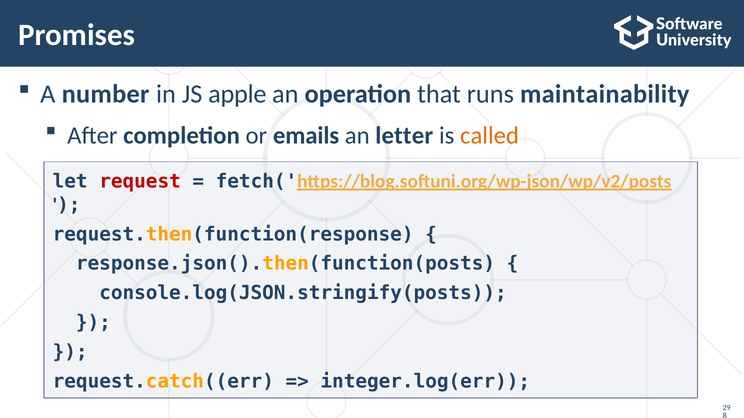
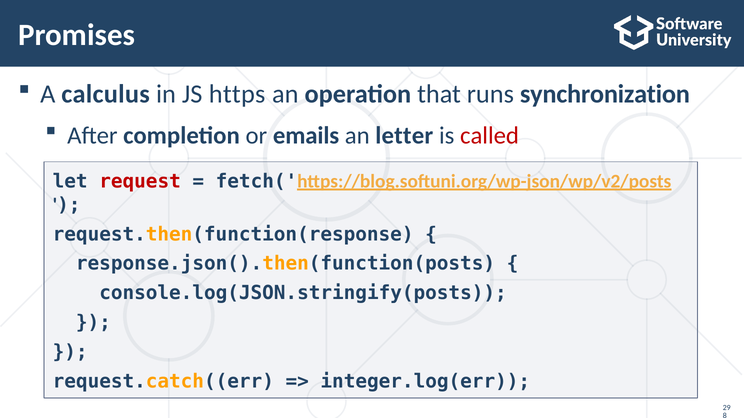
number: number -> calculus
apple: apple -> https
maintainability: maintainability -> synchronization
called colour: orange -> red
